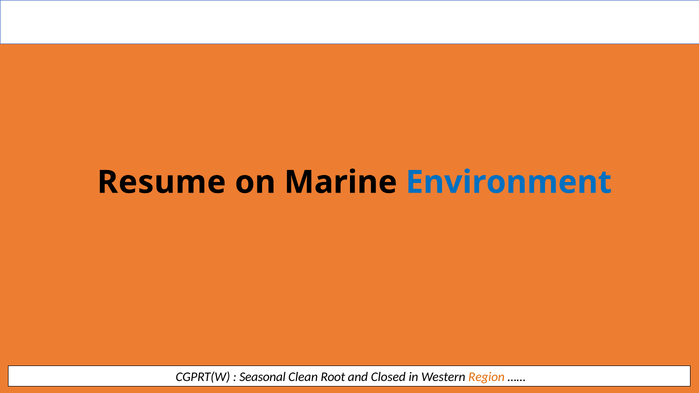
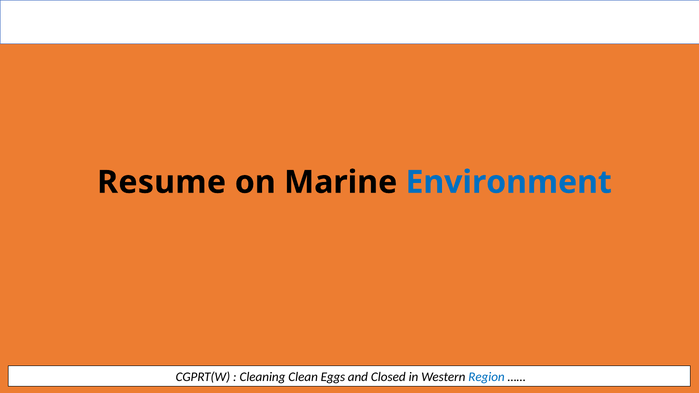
Seasonal: Seasonal -> Cleaning
Root: Root -> Eggs
Region colour: orange -> blue
